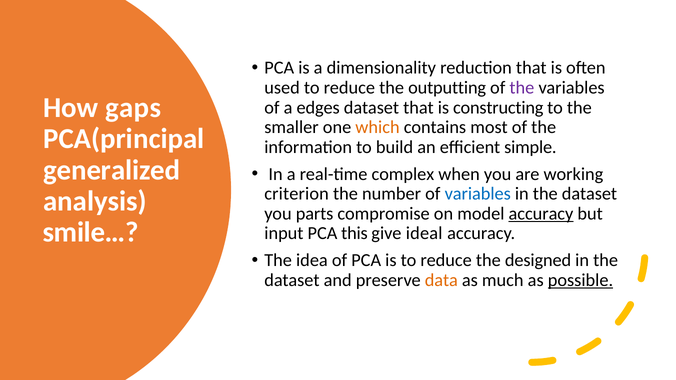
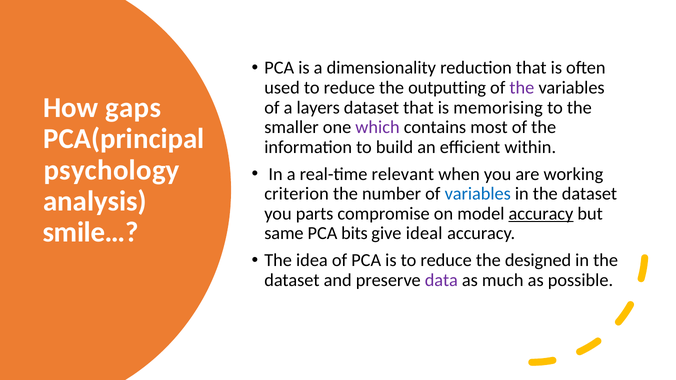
edges: edges -> layers
constructing: constructing -> memorising
which colour: orange -> purple
simple: simple -> within
generalized: generalized -> psychology
complex: complex -> relevant
input: input -> same
this: this -> bits
data colour: orange -> purple
possible underline: present -> none
